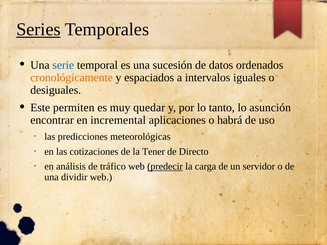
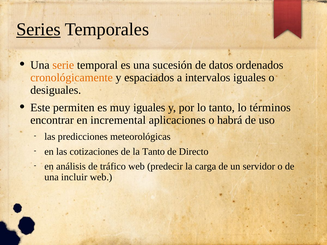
serie colour: blue -> orange
muy quedar: quedar -> iguales
asunción: asunción -> términos
la Tener: Tener -> Tanto
predecir underline: present -> none
dividir: dividir -> incluir
